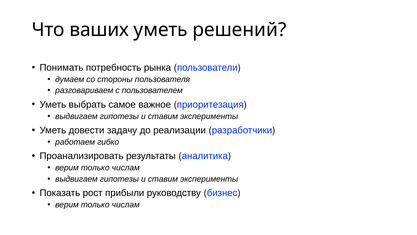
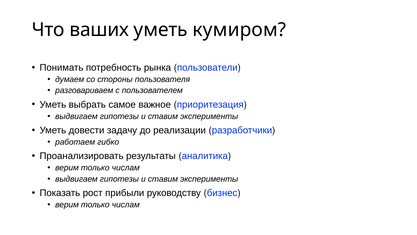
решений: решений -> кумиром
